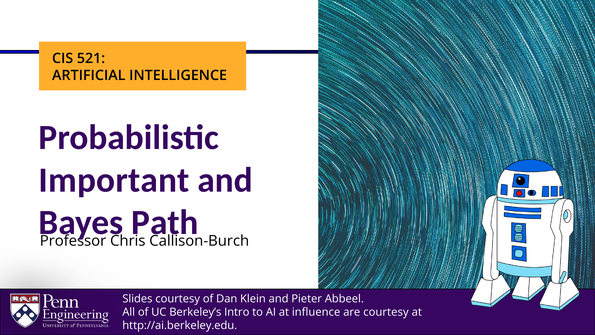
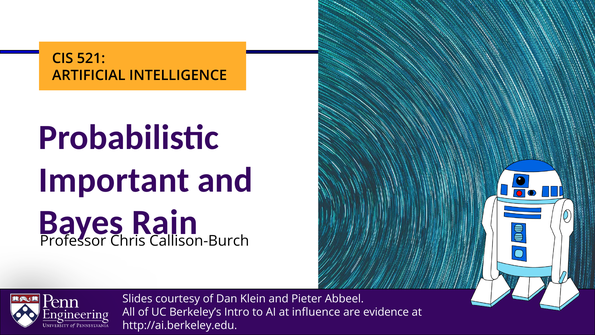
Path: Path -> Rain
are courtesy: courtesy -> evidence
